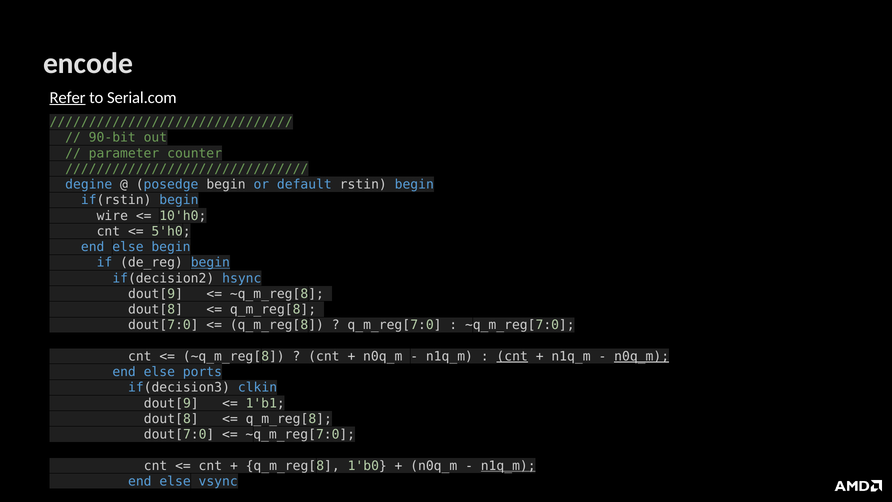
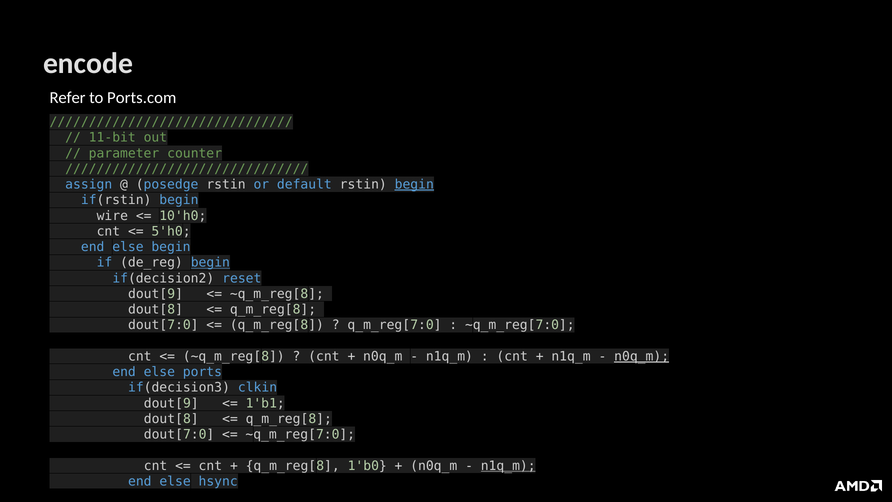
Refer underline: present -> none
Serial.com: Serial.com -> Ports.com
90-bit: 90-bit -> 11-bit
degine: degine -> assign
posedge begin: begin -> rstin
begin at (414, 184) underline: none -> present
hsync: hsync -> reset
cnt at (512, 356) underline: present -> none
vsync: vsync -> hsync
